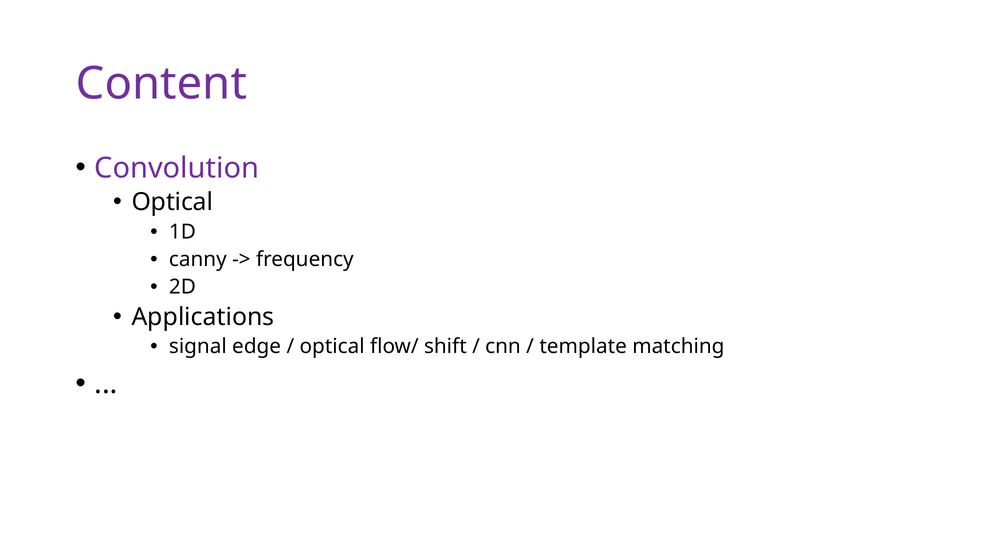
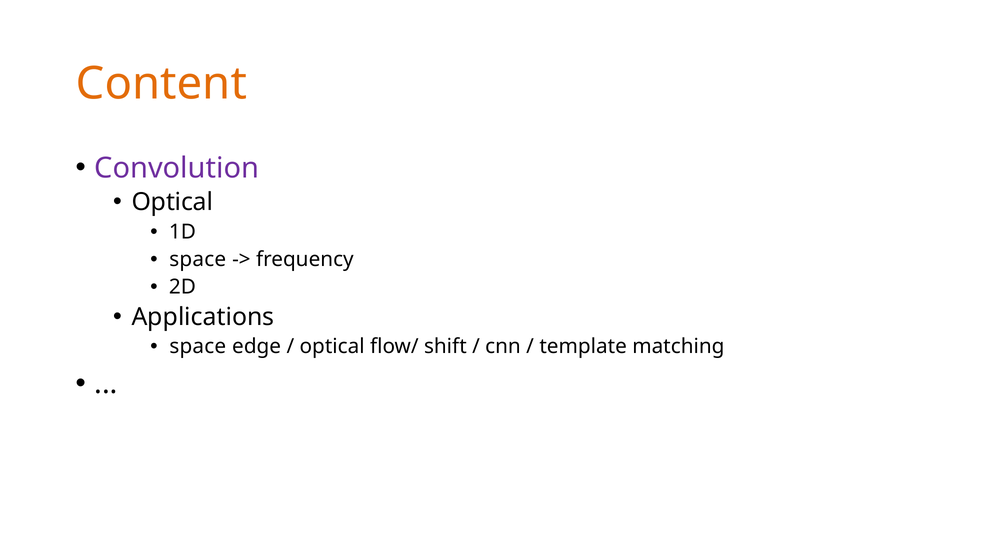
Content colour: purple -> orange
canny at (198, 260): canny -> space
signal at (198, 347): signal -> space
